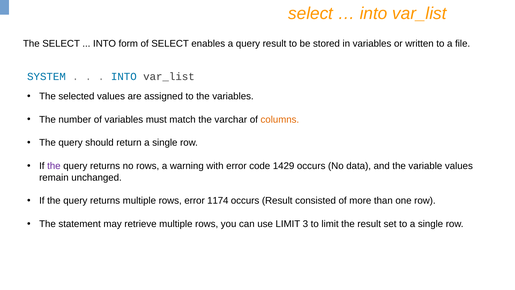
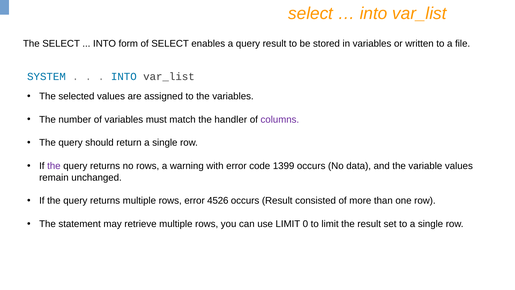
varchar: varchar -> handler
columns colour: orange -> purple
1429: 1429 -> 1399
1174: 1174 -> 4526
3: 3 -> 0
